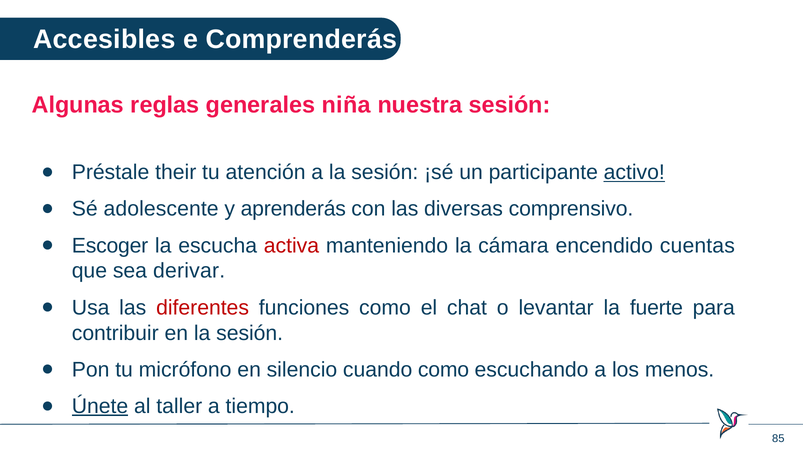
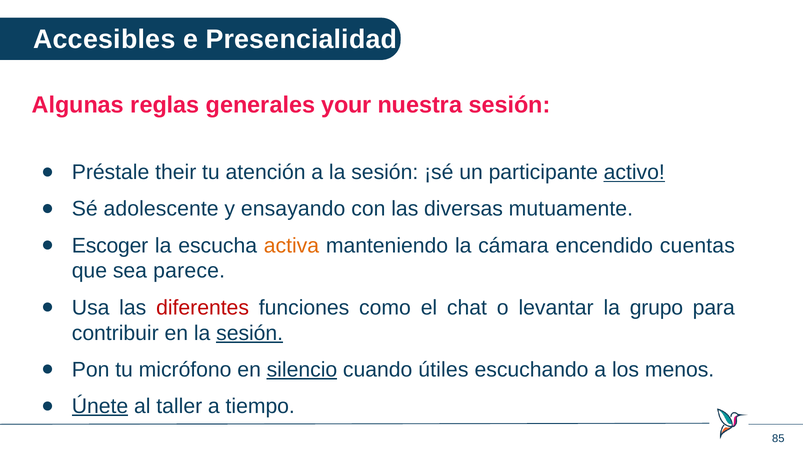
Comprenderás: Comprenderás -> Presencialidad
niña: niña -> your
aprenderás: aprenderás -> ensayando
comprensivo: comprensivo -> mutuamente
activa colour: red -> orange
derivar: derivar -> parece
fuerte: fuerte -> grupo
sesión at (250, 333) underline: none -> present
silencio underline: none -> present
cuando como: como -> útiles
